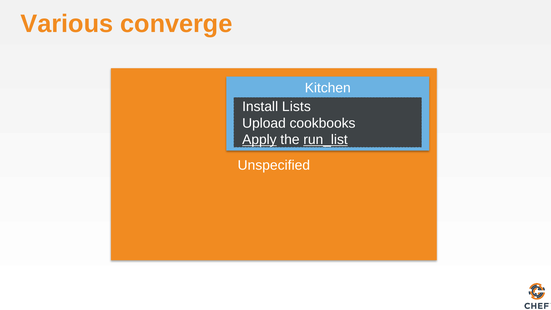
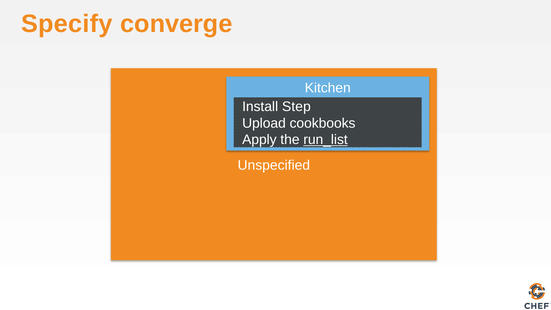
Various: Various -> Specify
Lists: Lists -> Step
Apply underline: present -> none
